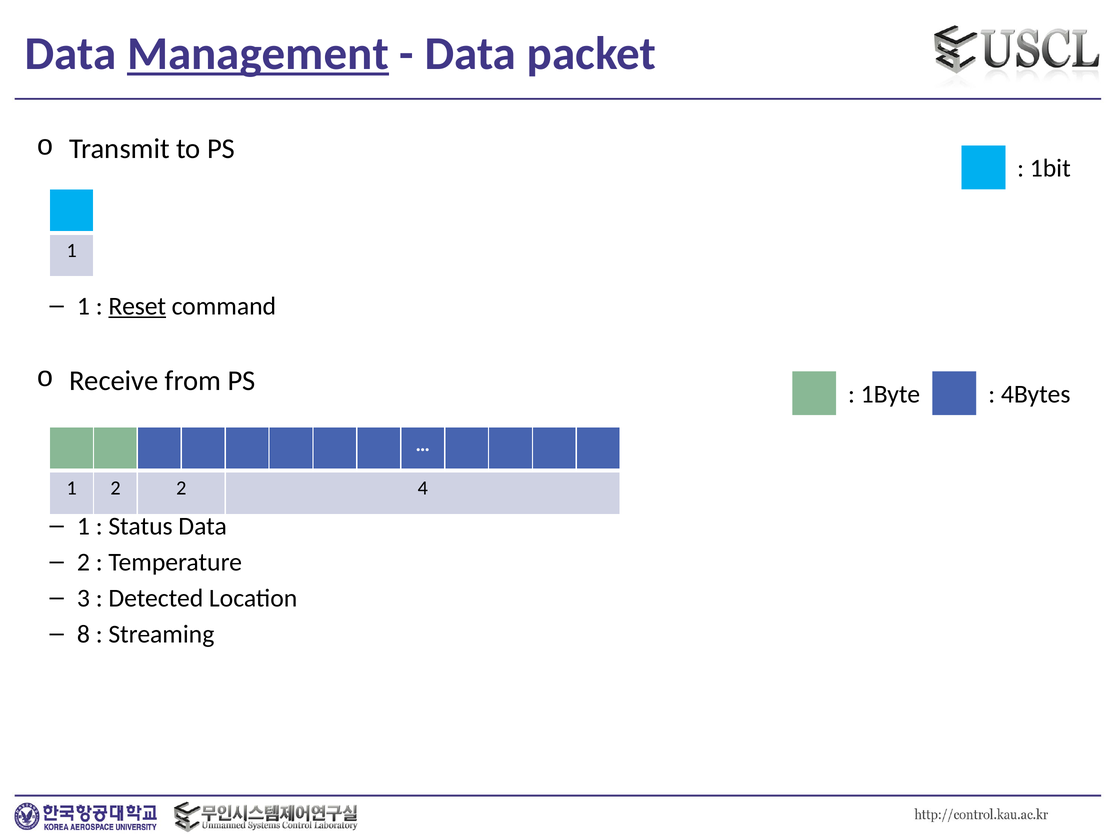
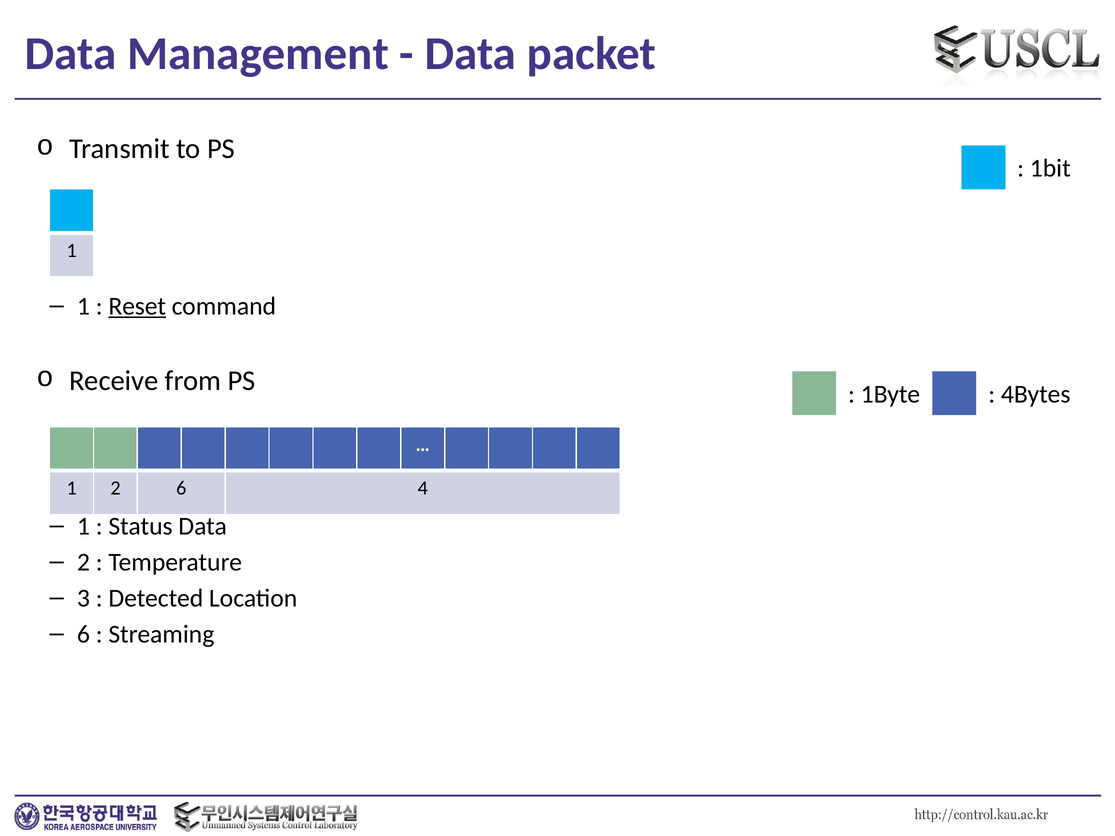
Management underline: present -> none
2 2: 2 -> 6
8 at (84, 634): 8 -> 6
